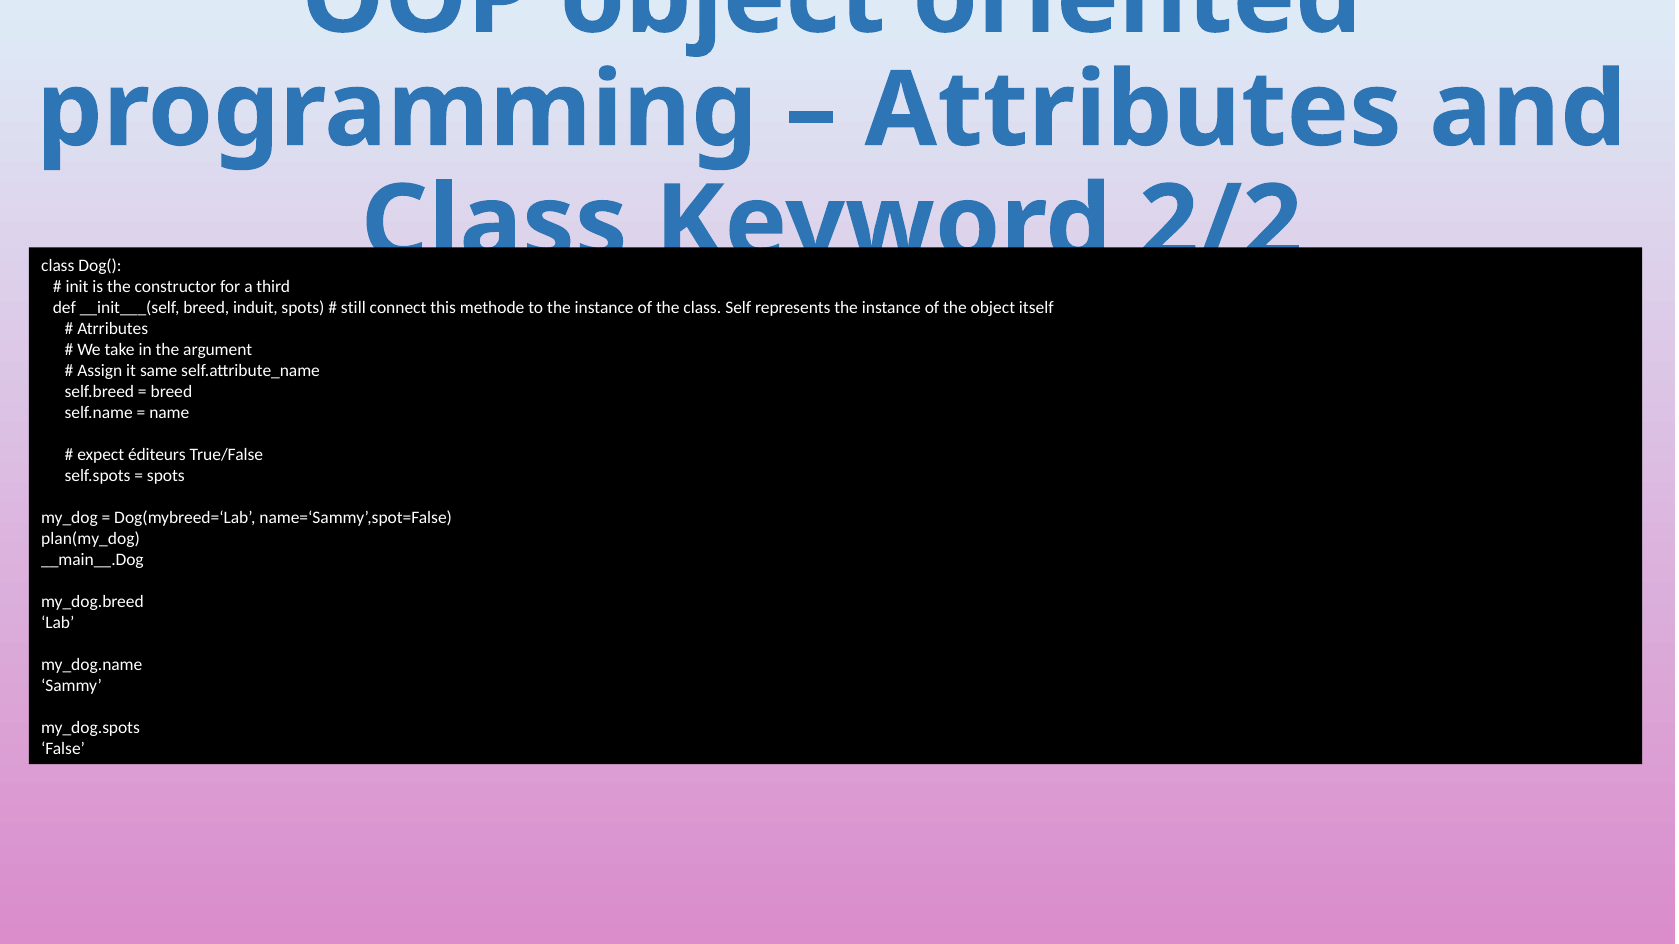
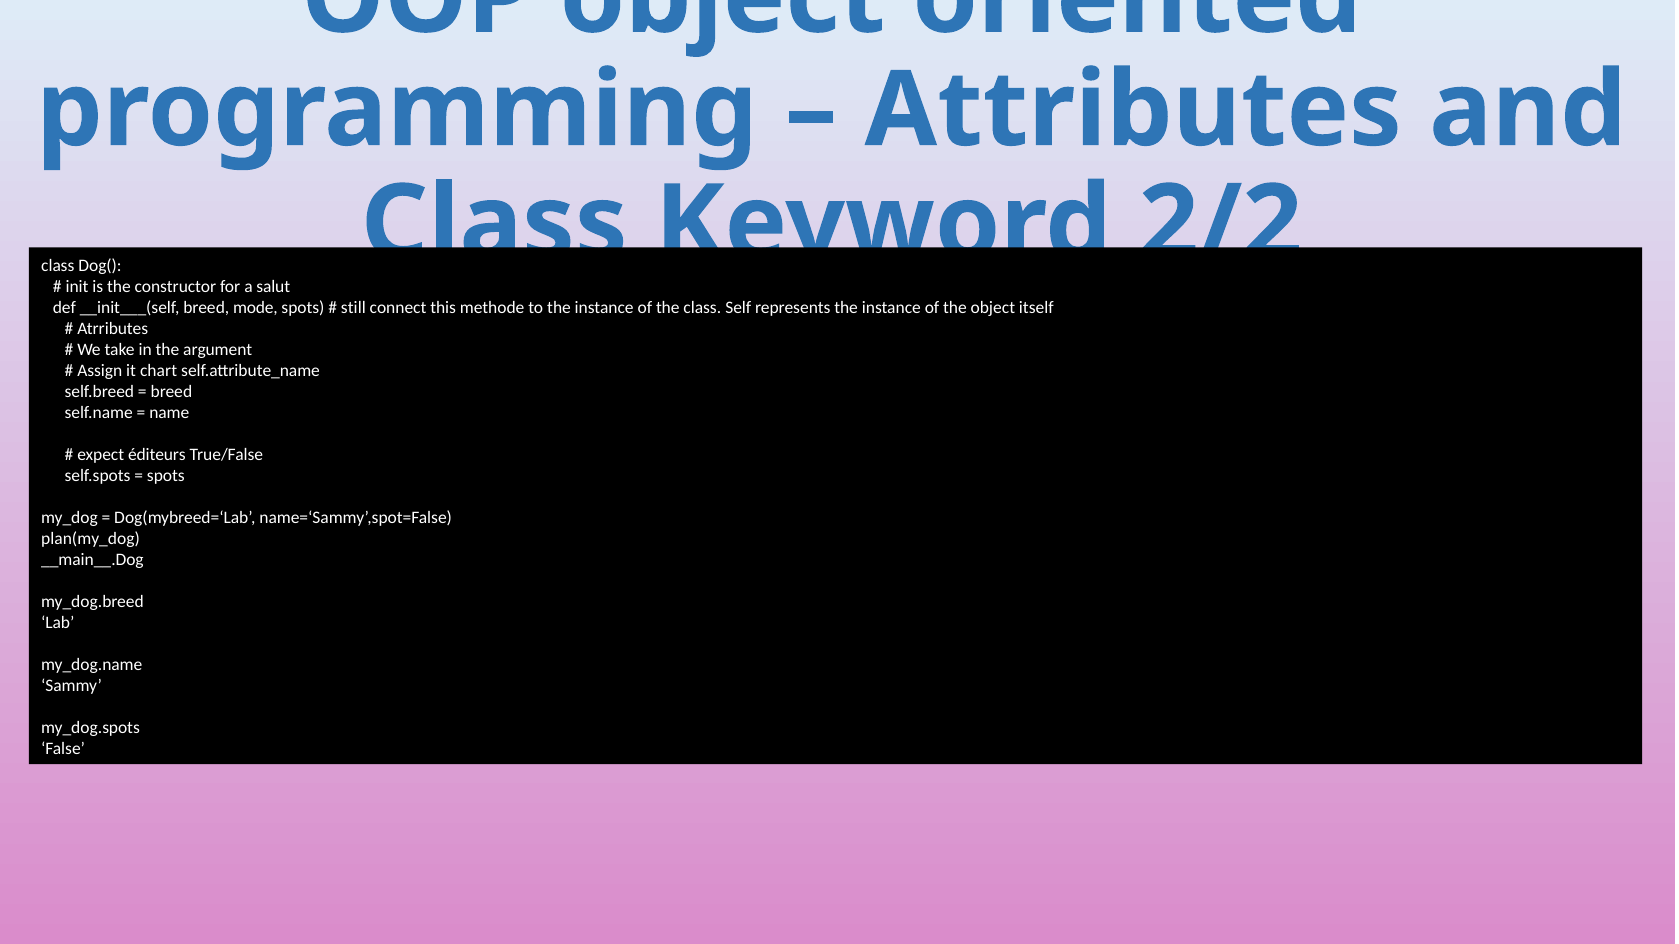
third: third -> salut
induit: induit -> mode
same: same -> chart
